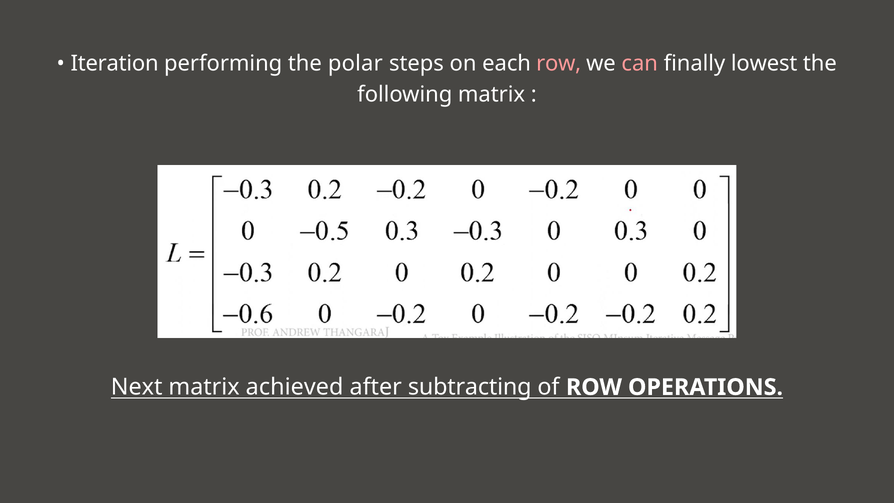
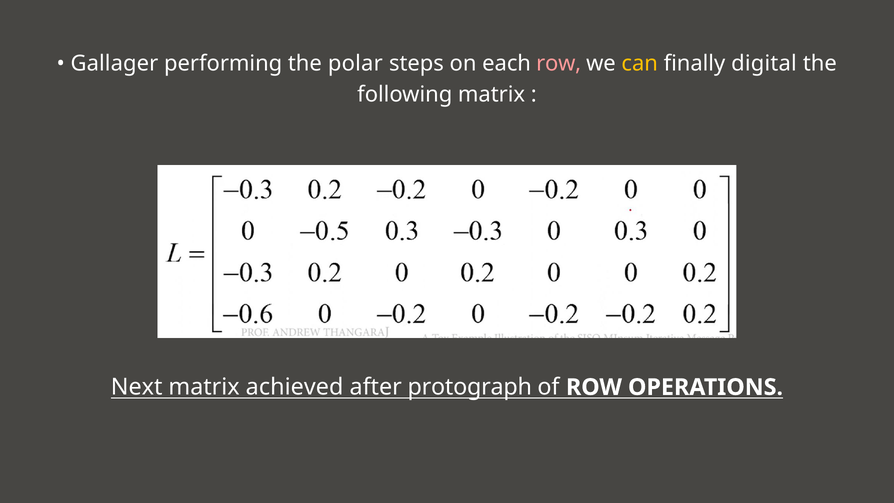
Iteration: Iteration -> Gallager
can colour: pink -> yellow
lowest: lowest -> digital
subtracting: subtracting -> protograph
